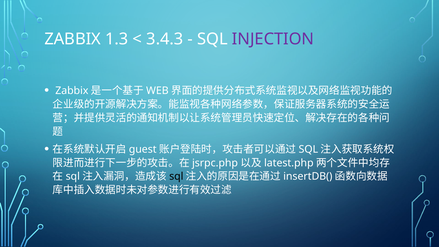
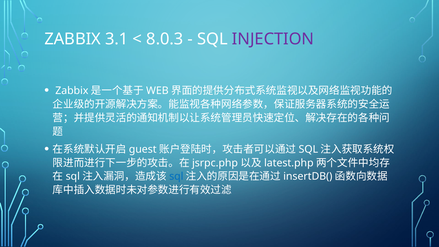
1.3: 1.3 -> 3.1
3.4.3: 3.4.3 -> 8.0.3
sql at (176, 176) colour: black -> blue
